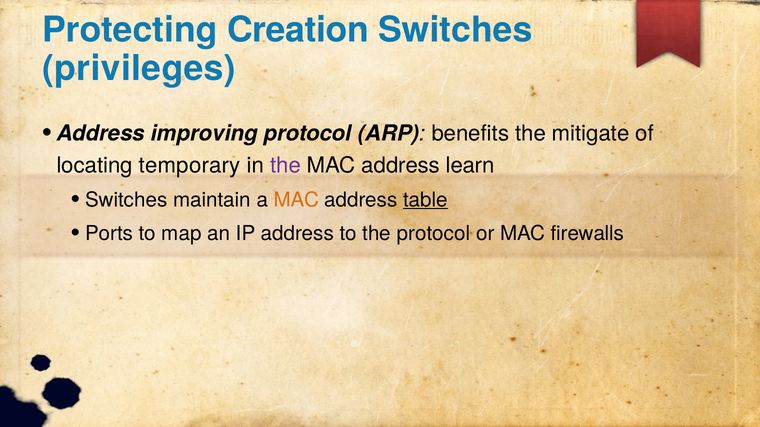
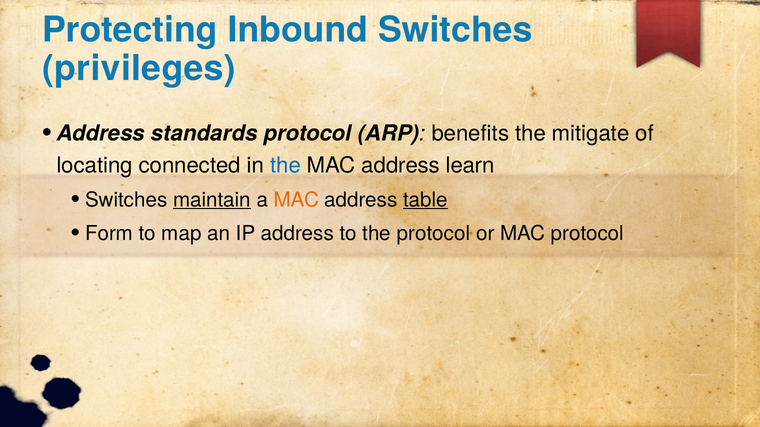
Creation: Creation -> Inbound
improving: improving -> standards
temporary: temporary -> connected
the at (286, 166) colour: purple -> blue
maintain underline: none -> present
Ports: Ports -> Form
MAC firewalls: firewalls -> protocol
